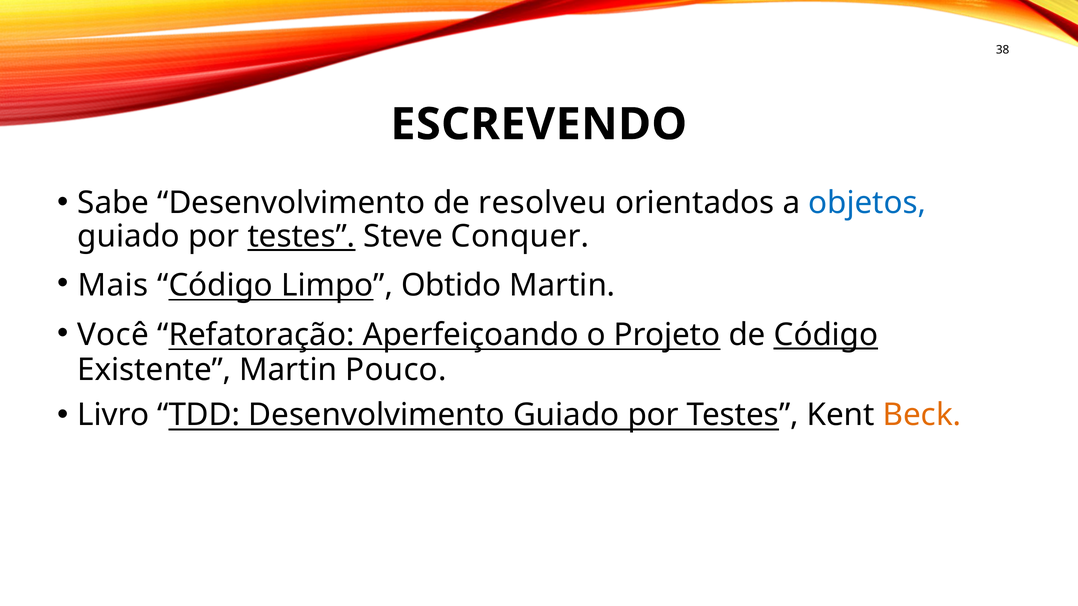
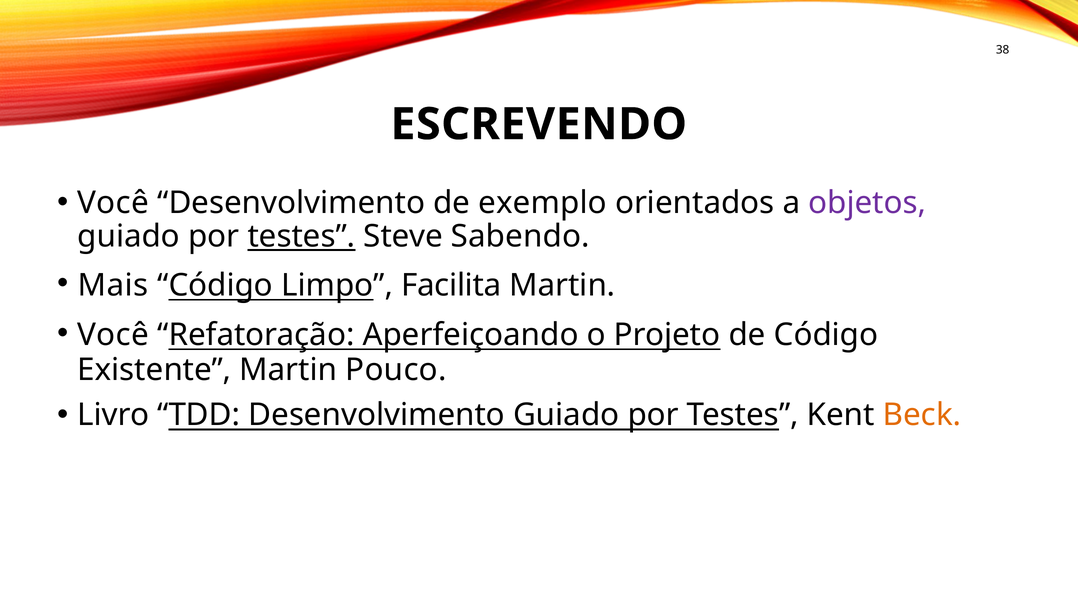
Sabe at (113, 203): Sabe -> Você
resolveu: resolveu -> exemplo
objetos colour: blue -> purple
Conquer: Conquer -> Sabendo
Obtido: Obtido -> Facilita
Código at (826, 335) underline: present -> none
